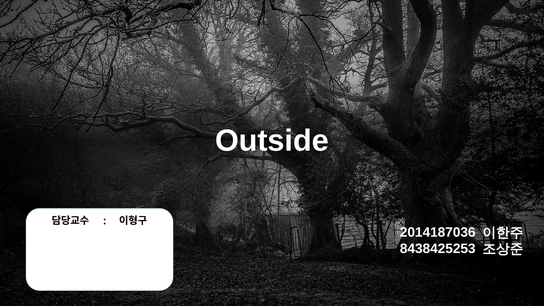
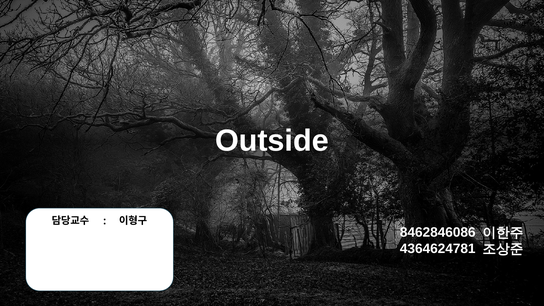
2014187036: 2014187036 -> 8462846086
8438425253: 8438425253 -> 4364624781
